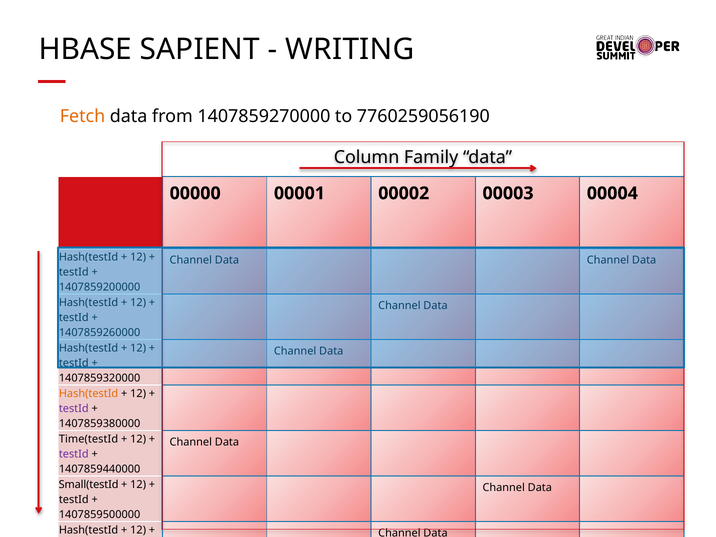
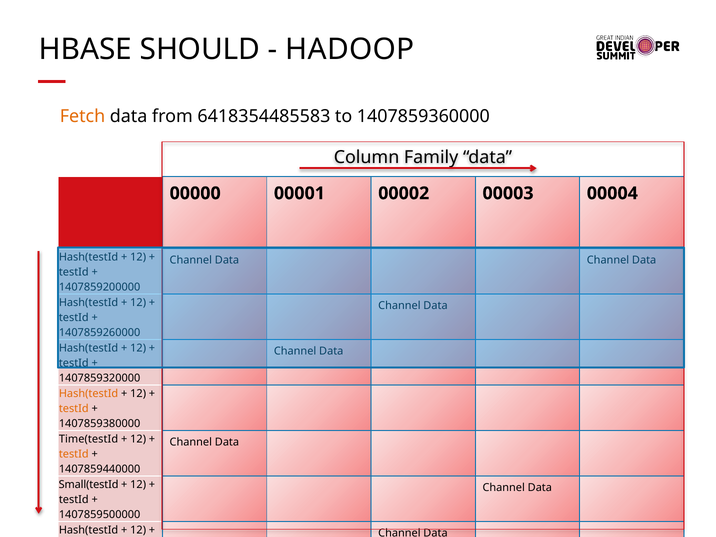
SAPIENT: SAPIENT -> SHOULD
WRITING: WRITING -> HADOOP
1407859270000: 1407859270000 -> 6418354485583
7760259056190: 7760259056190 -> 1407859360000
testId at (74, 409) colour: purple -> orange
testId at (74, 454) colour: purple -> orange
